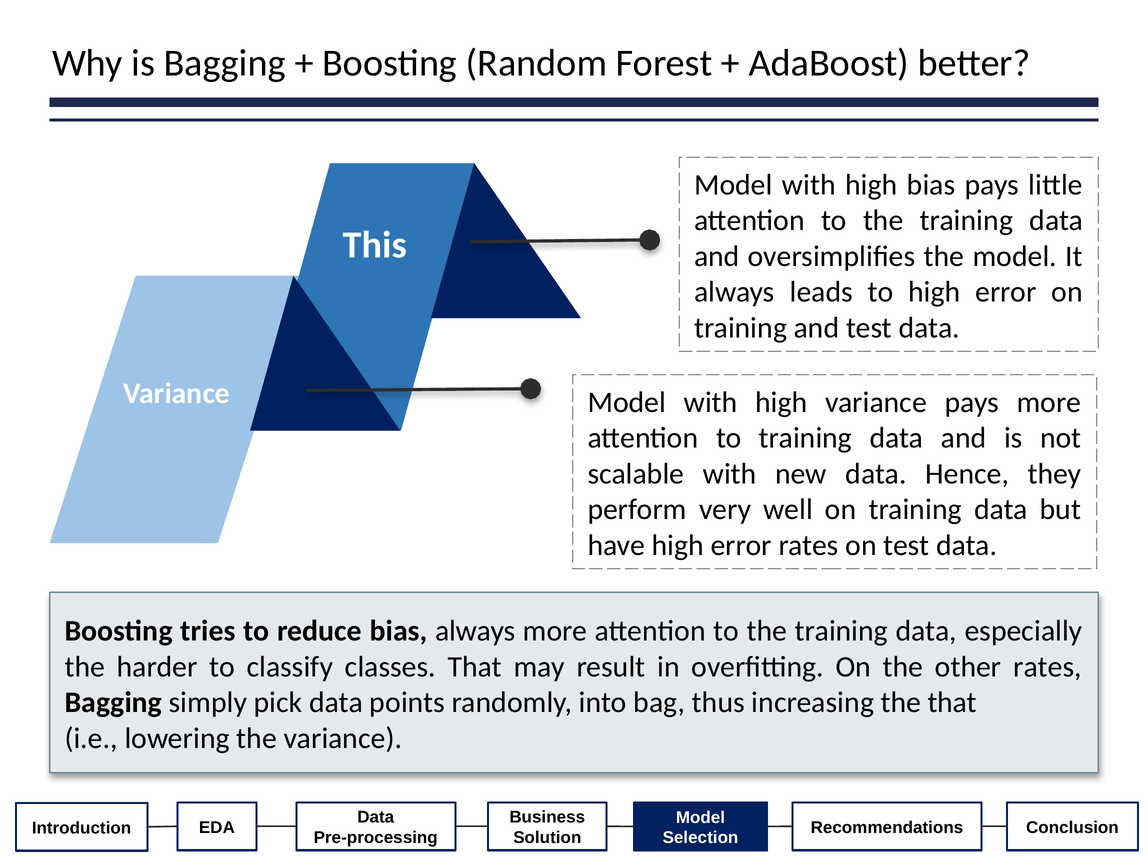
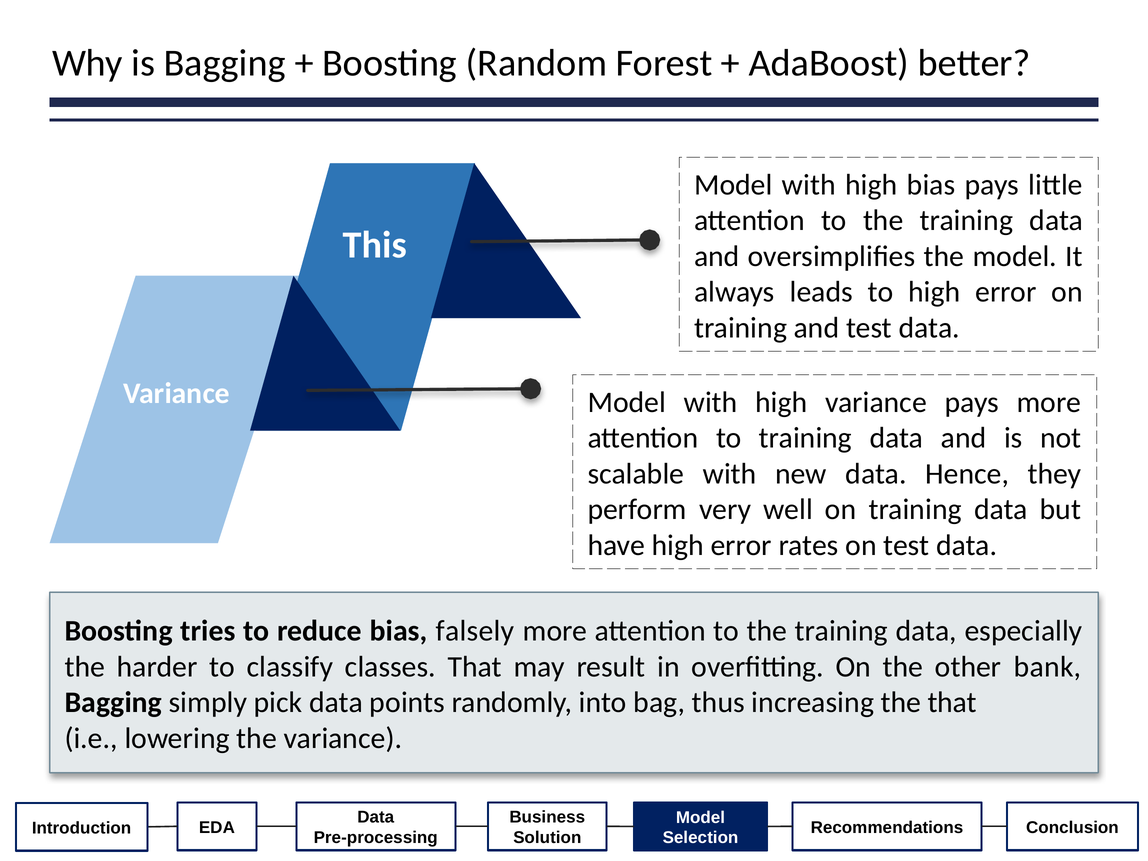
bias always: always -> falsely
other rates: rates -> bank
